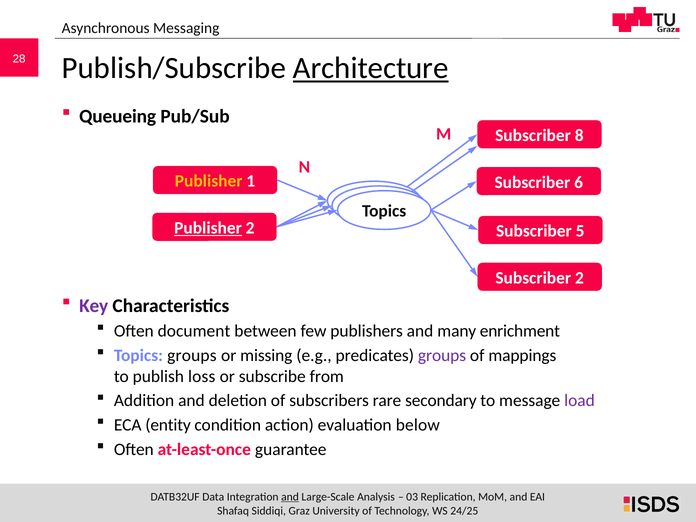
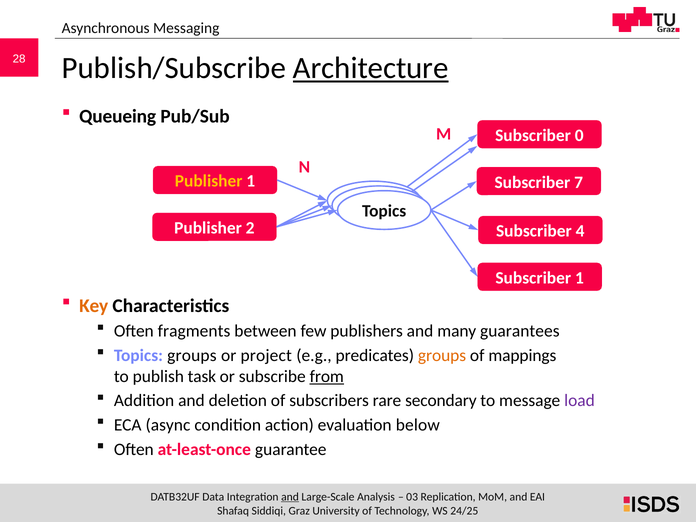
8: 8 -> 0
6: 6 -> 7
Publisher at (208, 228) underline: present -> none
5: 5 -> 4
Subscriber 2: 2 -> 1
Key colour: purple -> orange
document: document -> fragments
enrichment: enrichment -> guarantees
missing: missing -> project
groups at (442, 355) colour: purple -> orange
loss: loss -> task
from underline: none -> present
entity: entity -> async
